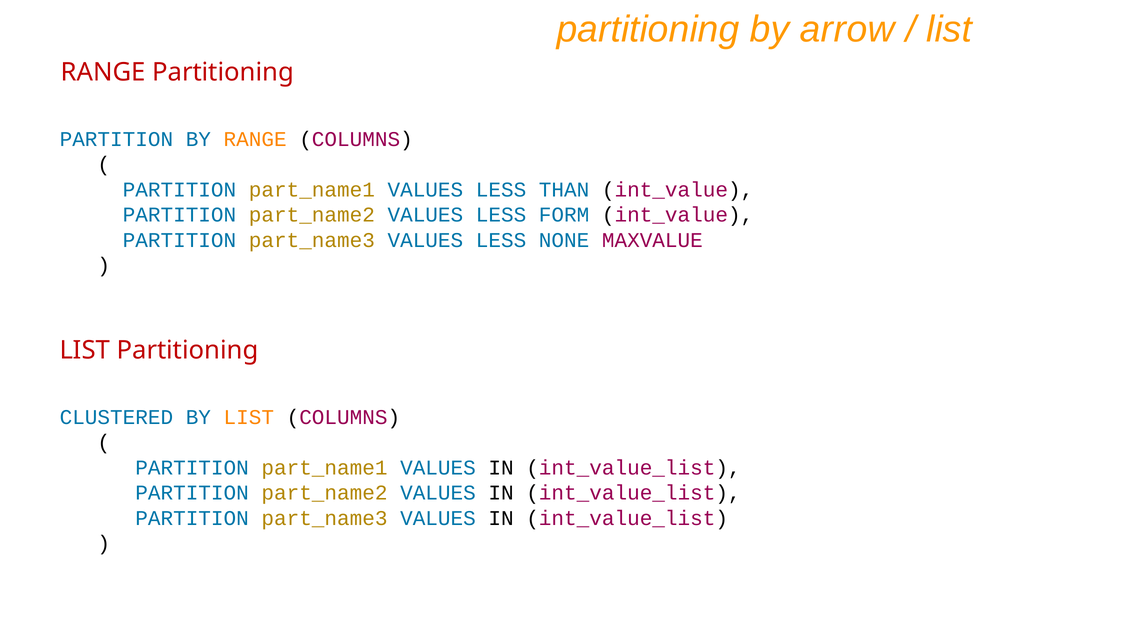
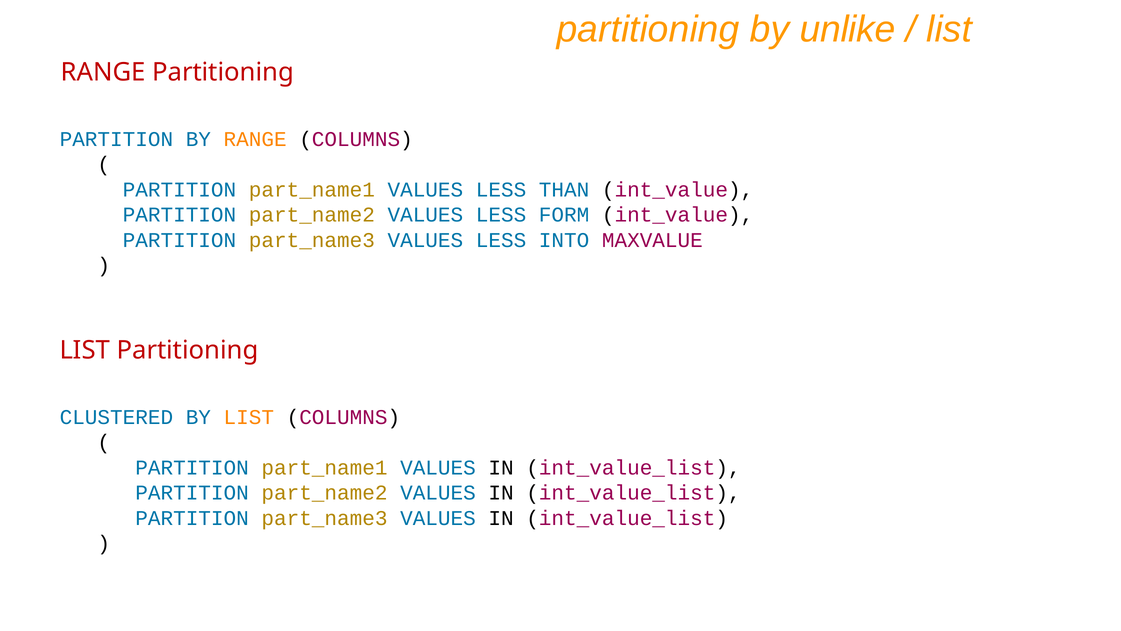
arrow: arrow -> unlike
NONE: NONE -> INTO
